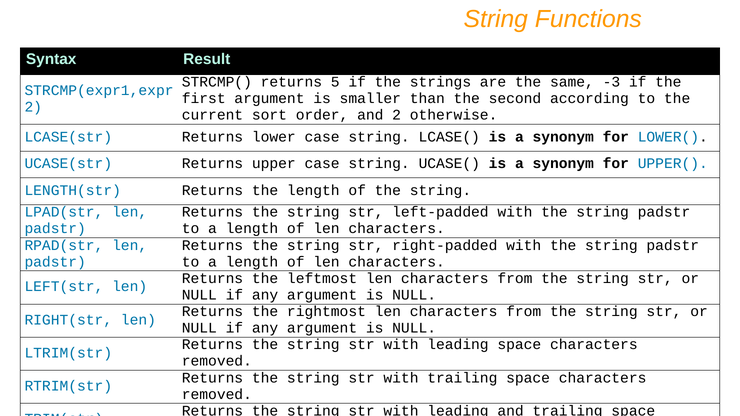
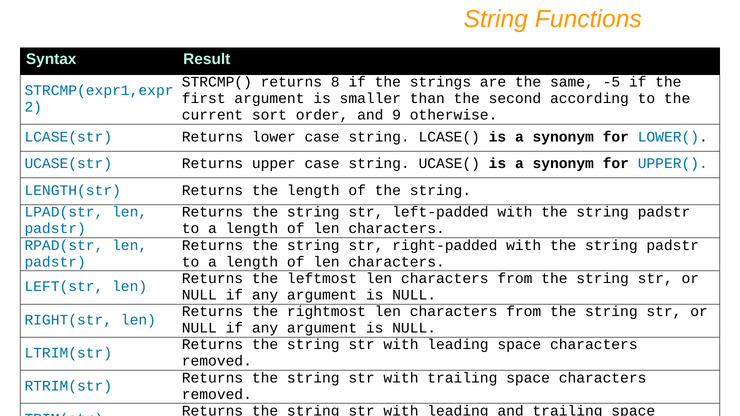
5: 5 -> 8
-3: -3 -> -5
and 2: 2 -> 9
